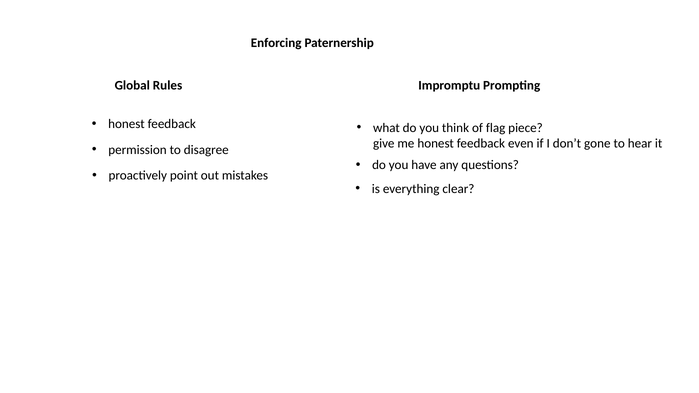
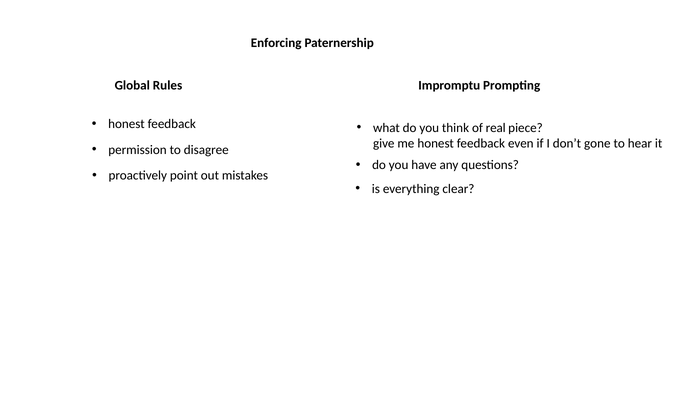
flag: flag -> real
